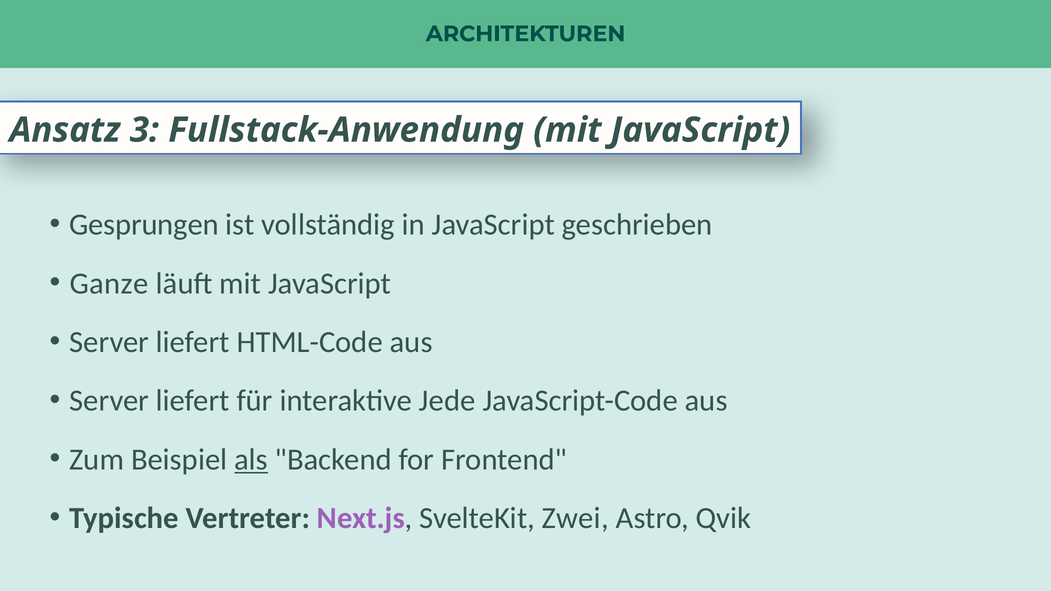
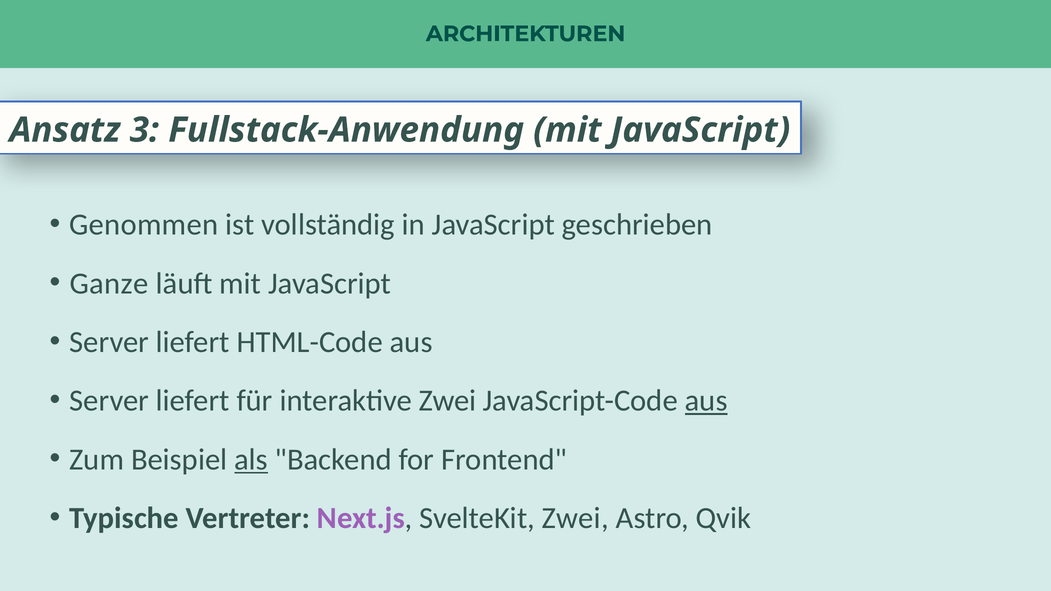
Gesprungen: Gesprungen -> Genommen
interaktive Jede: Jede -> Zwei
aus at (706, 401) underline: none -> present
